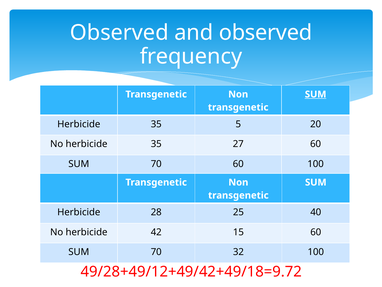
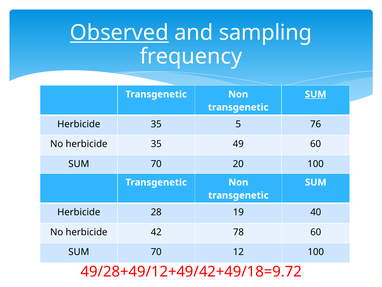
Observed at (119, 33) underline: none -> present
and observed: observed -> sampling
20: 20 -> 76
27: 27 -> 49
70 60: 60 -> 20
25: 25 -> 19
15: 15 -> 78
32: 32 -> 12
